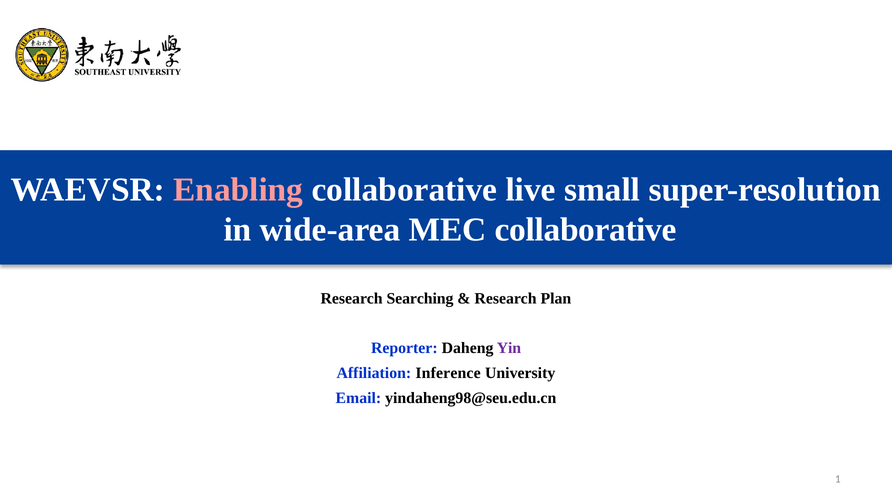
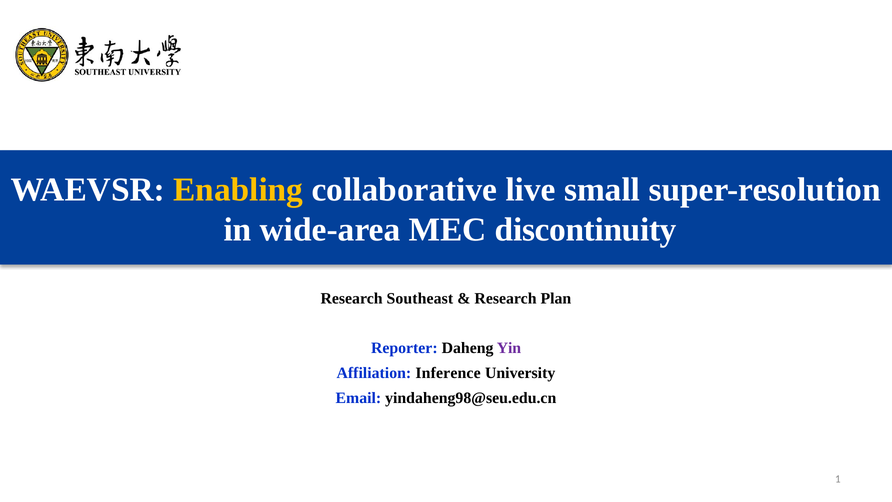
Enabling colour: pink -> yellow
MEC collaborative: collaborative -> discontinuity
Searching: Searching -> Southeast
